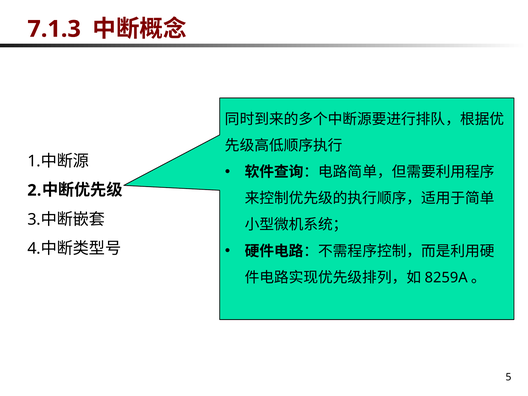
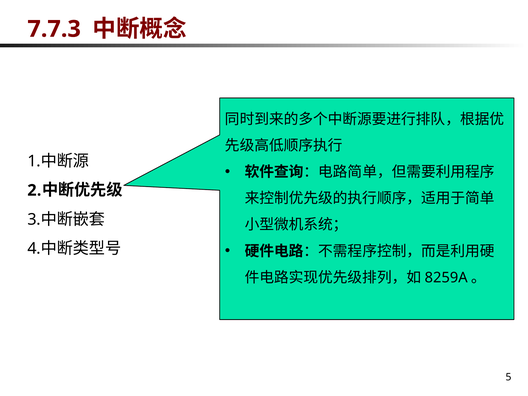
7.1.3: 7.1.3 -> 7.7.3
